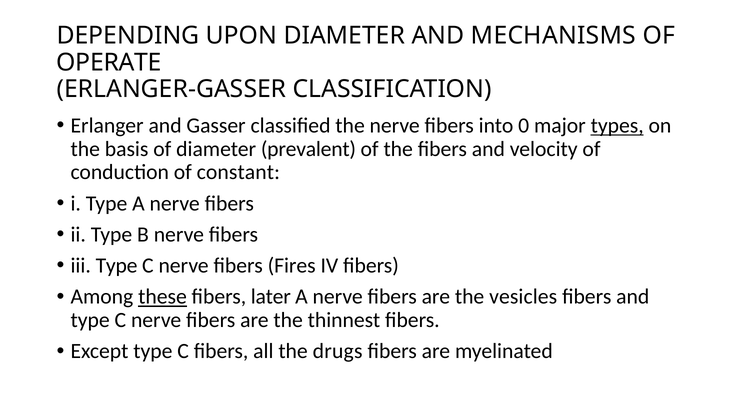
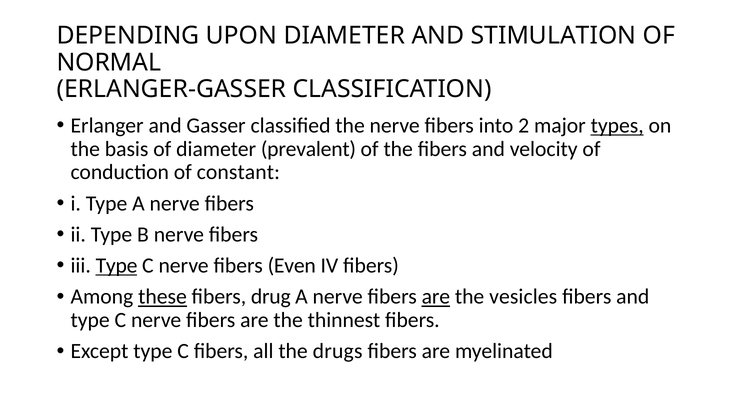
MECHANISMS: MECHANISMS -> STIMULATION
OPERATE: OPERATE -> NORMAL
0: 0 -> 2
Type at (117, 266) underline: none -> present
Fires: Fires -> Even
later: later -> drug
are at (436, 297) underline: none -> present
